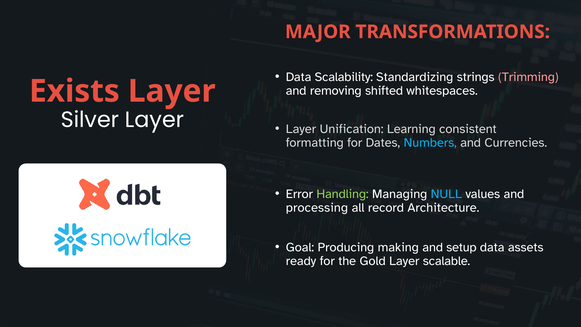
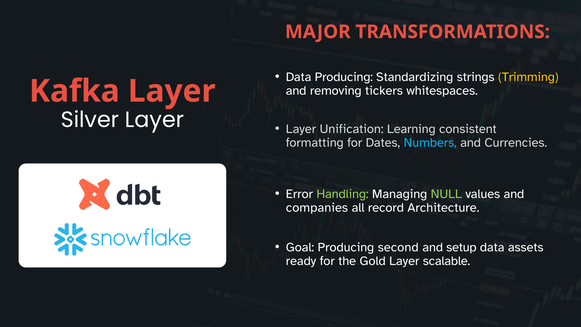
Data Scalability: Scalability -> Producing
Trimming colour: pink -> yellow
shifted: shifted -> tickers
Exists: Exists -> Kafka
NULL colour: light blue -> light green
processing: processing -> companies
making: making -> second
